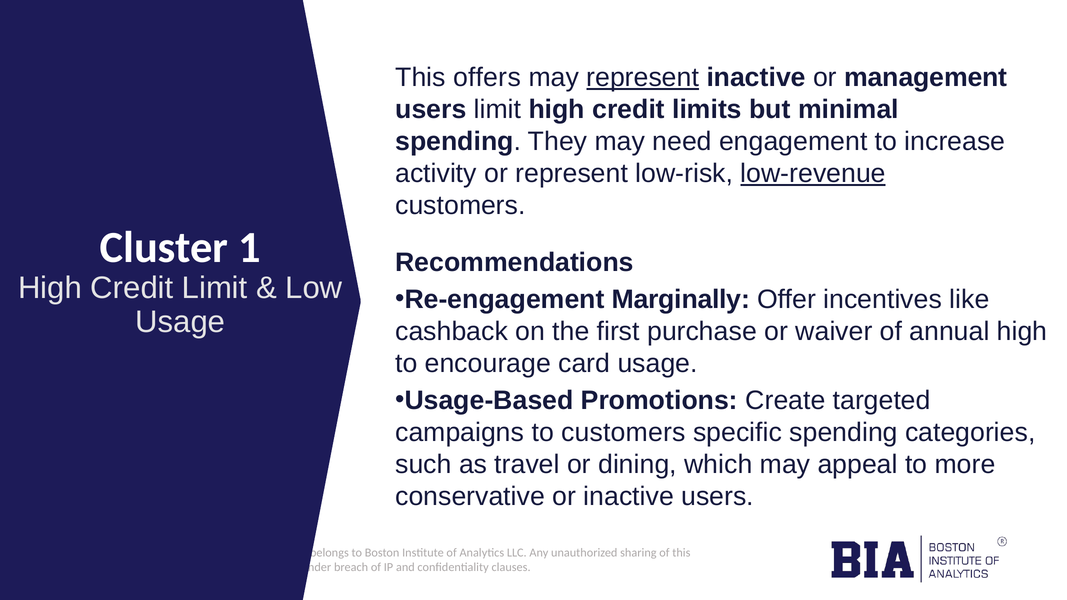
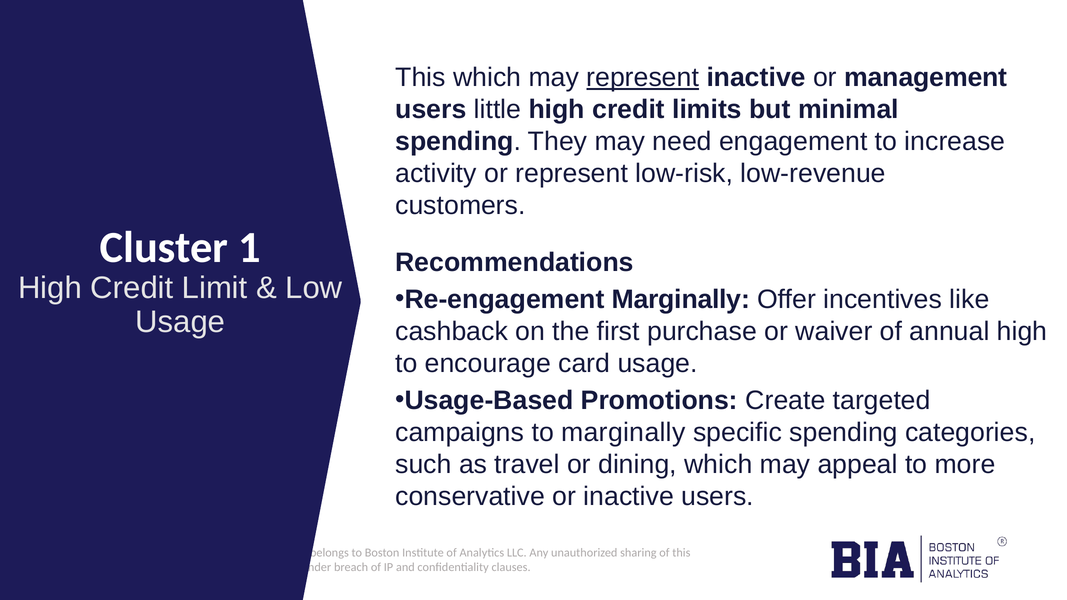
This offers: offers -> which
users limit: limit -> little
low-revenue underline: present -> none
to customers: customers -> marginally
